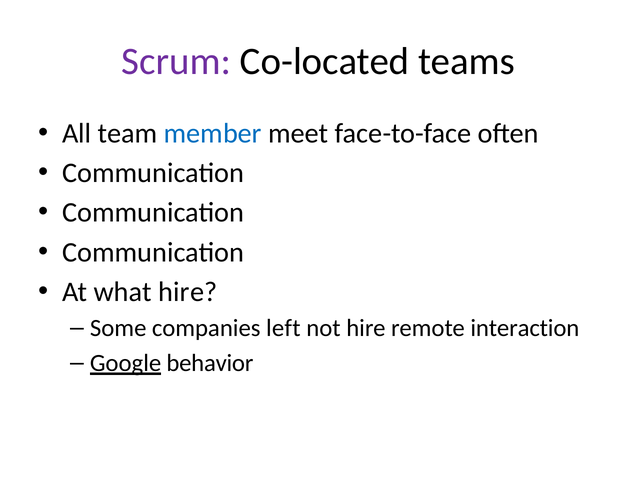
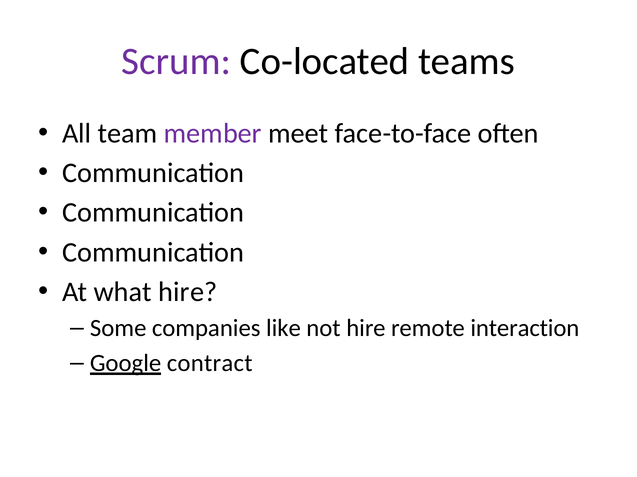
member colour: blue -> purple
left: left -> like
behavior: behavior -> contract
